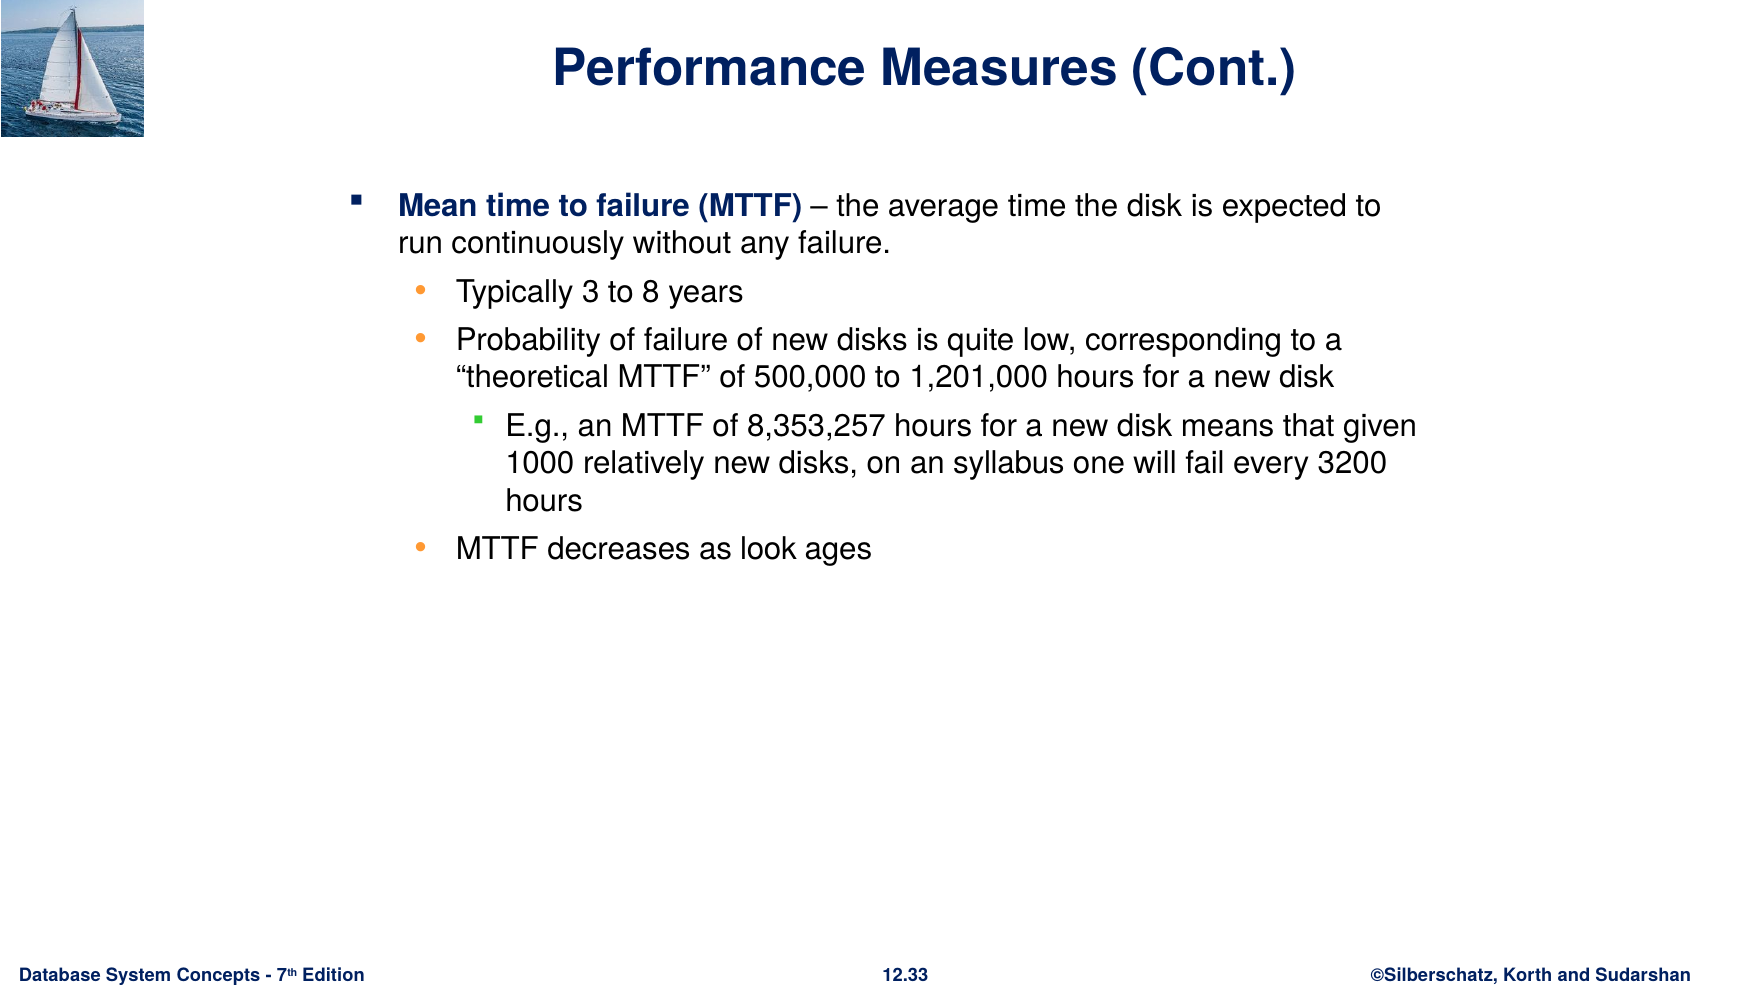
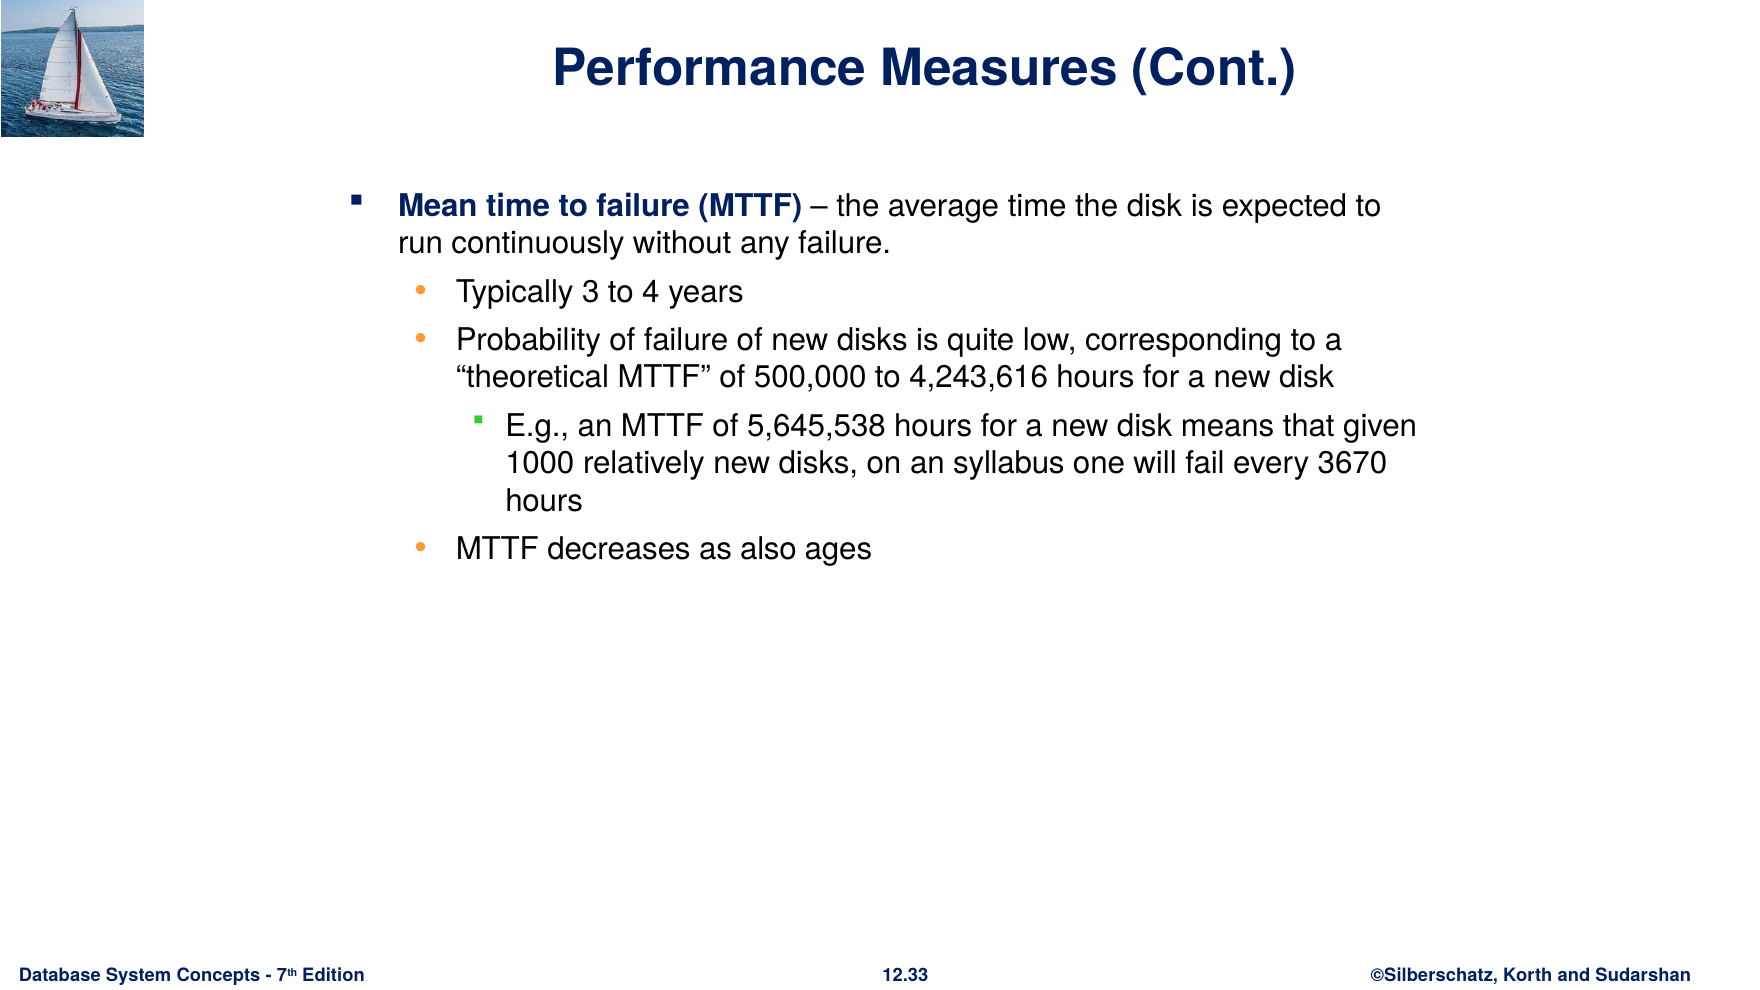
8: 8 -> 4
1,201,000: 1,201,000 -> 4,243,616
8,353,257: 8,353,257 -> 5,645,538
3200: 3200 -> 3670
look: look -> also
